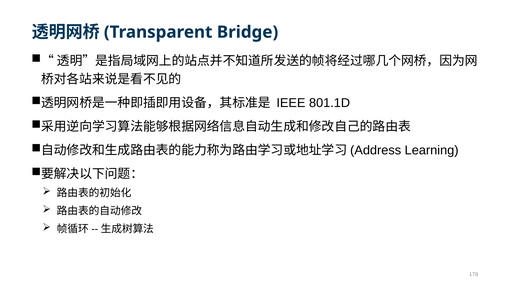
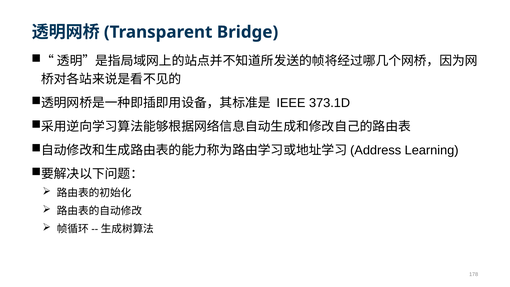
801.1D: 801.1D -> 373.1D
